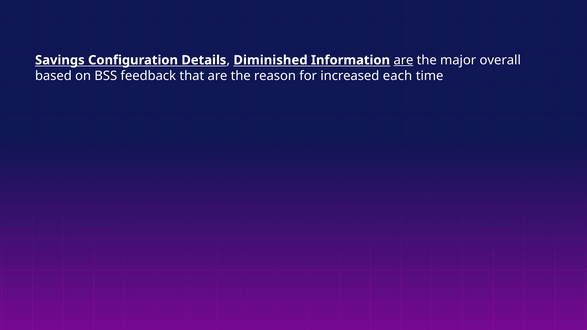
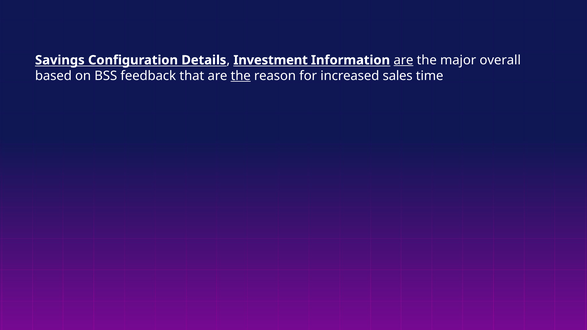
Diminished: Diminished -> Investment
the at (241, 76) underline: none -> present
each: each -> sales
